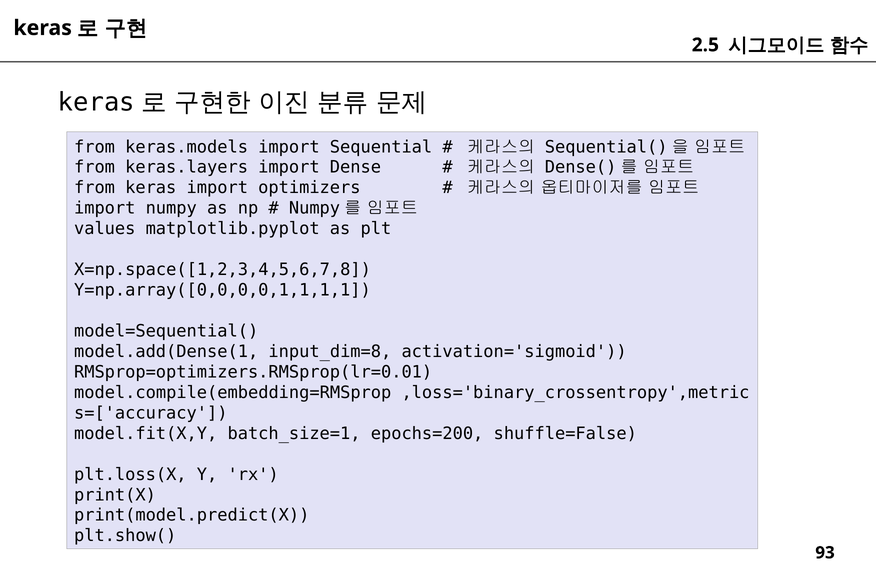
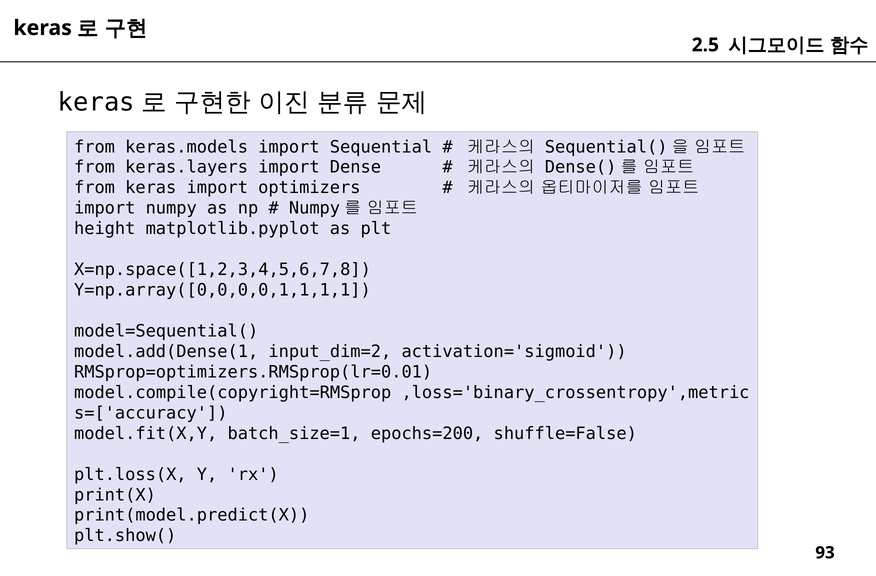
values: values -> height
input_dim=8: input_dim=8 -> input_dim=2
model.compile(embedding=RMSprop: model.compile(embedding=RMSprop -> model.compile(copyright=RMSprop
